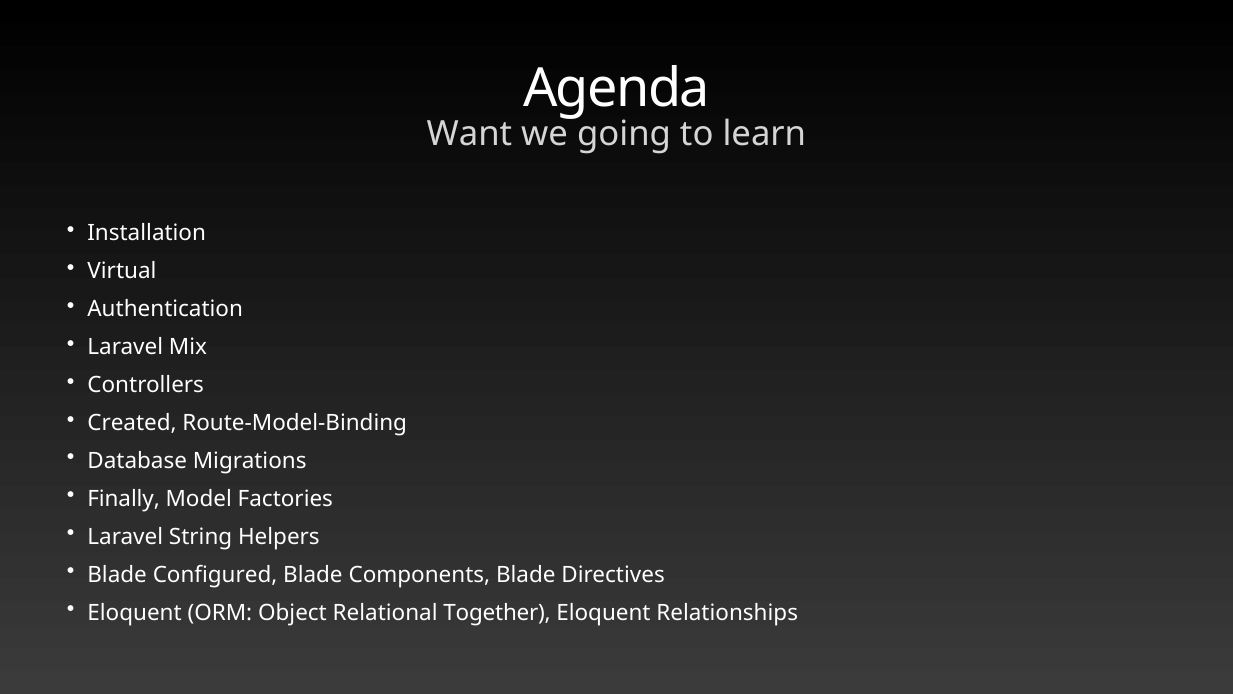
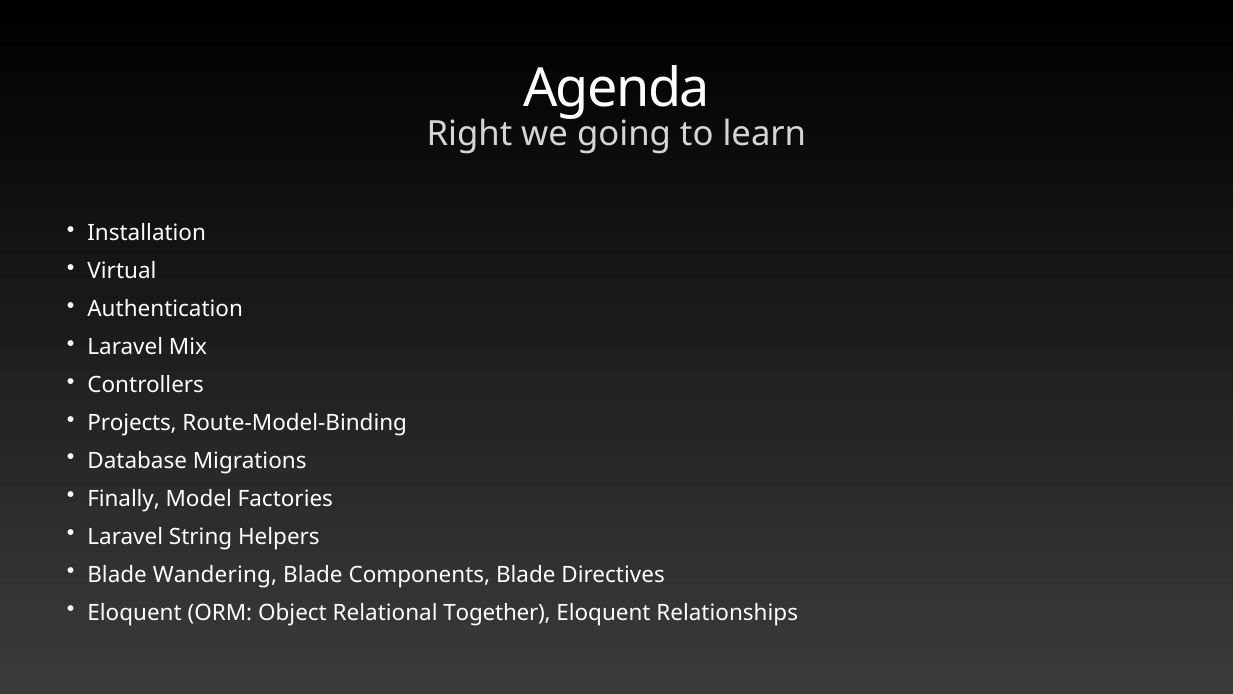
Want: Want -> Right
Created: Created -> Projects
Configured: Configured -> Wandering
